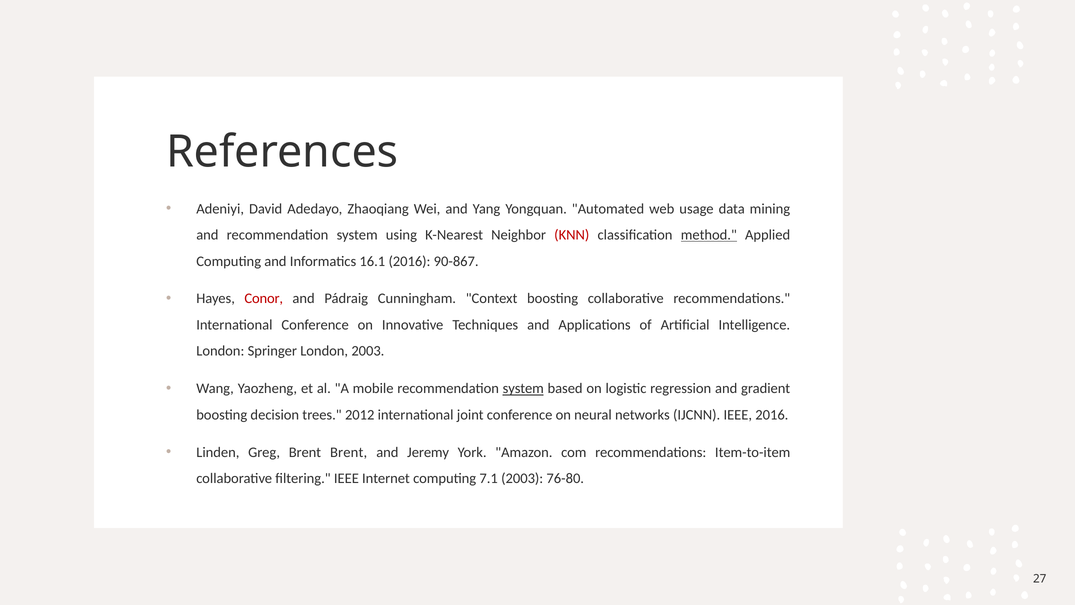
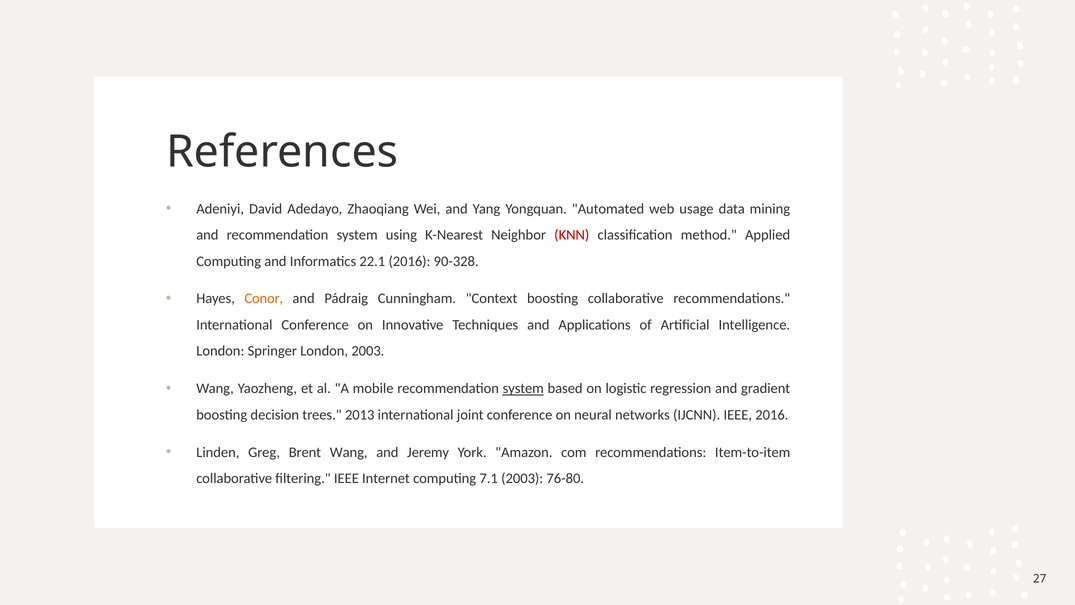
method underline: present -> none
16.1: 16.1 -> 22.1
90-867: 90-867 -> 90-328
Conor colour: red -> orange
2012: 2012 -> 2013
Brent Brent: Brent -> Wang
